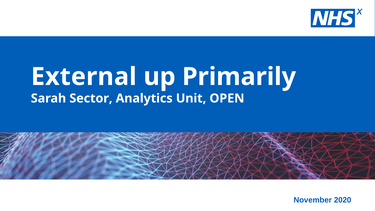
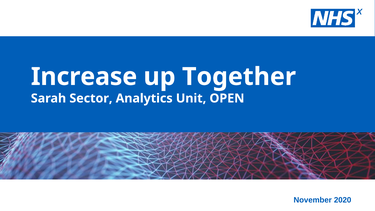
External: External -> Increase
Primarily: Primarily -> Together
